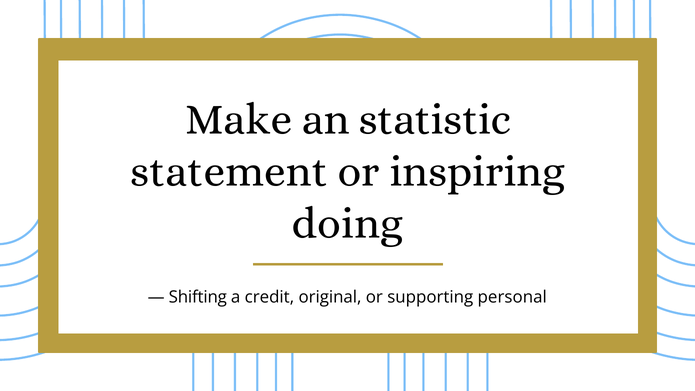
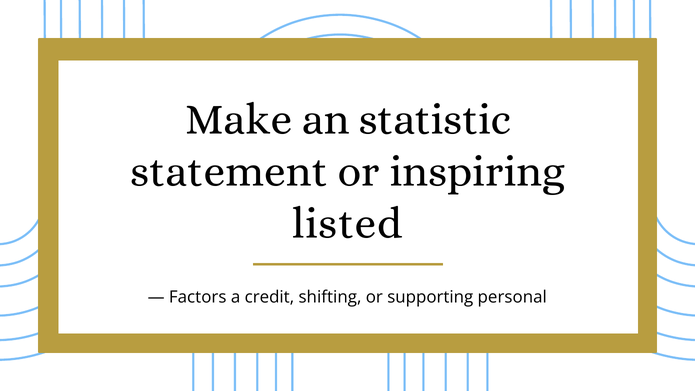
doing: doing -> listed
Shifting: Shifting -> Factors
original: original -> shifting
